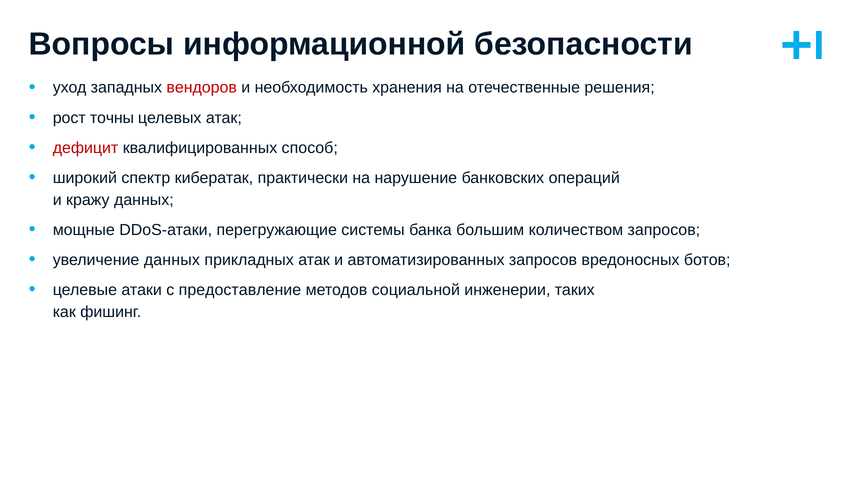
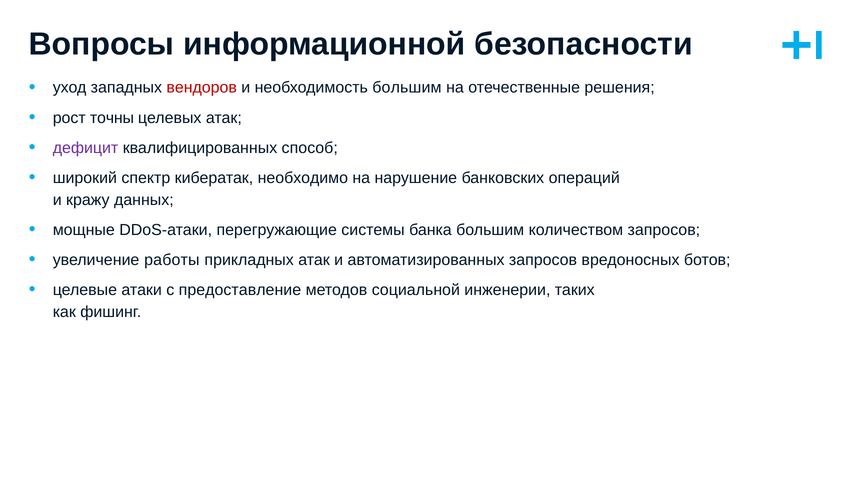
необходимость хранения: хранения -> большим
дефицит colour: red -> purple
практически: практически -> необходимо
увеличение данных: данных -> работы
